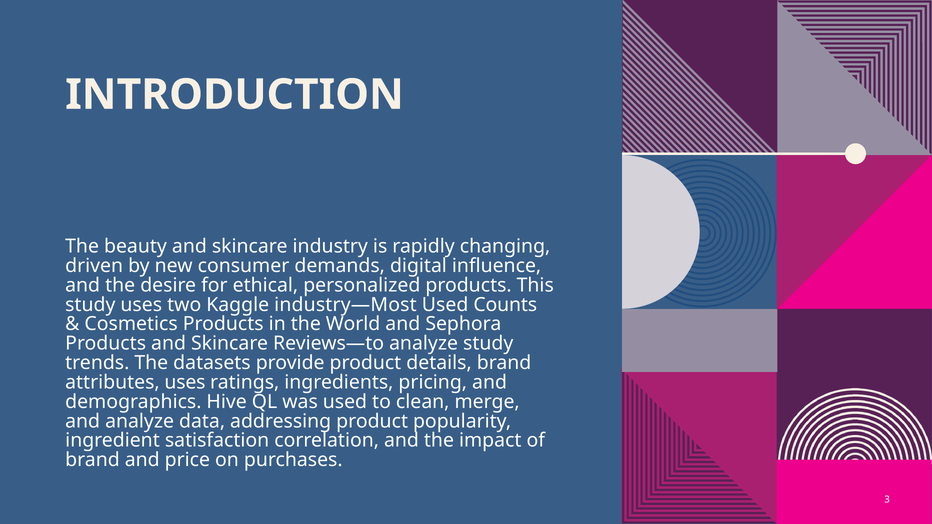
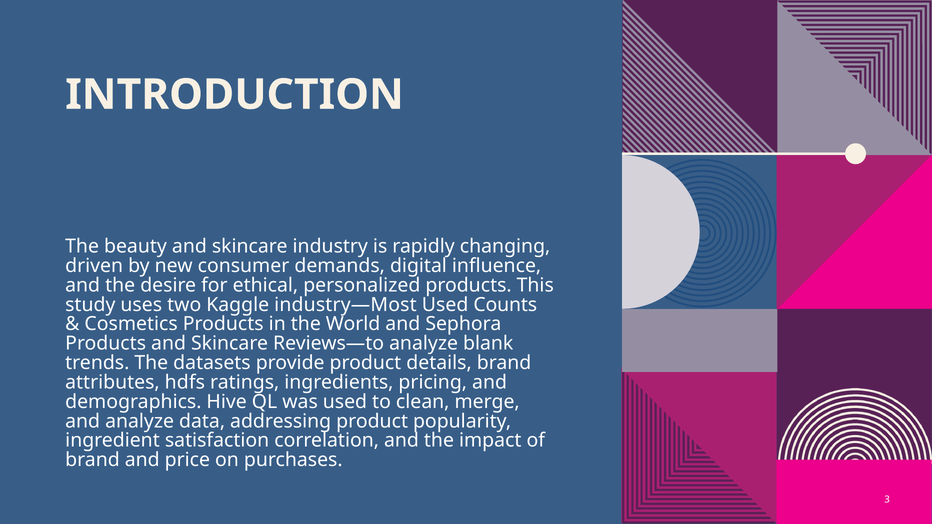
analyze study: study -> blank
attributes uses: uses -> hdfs
